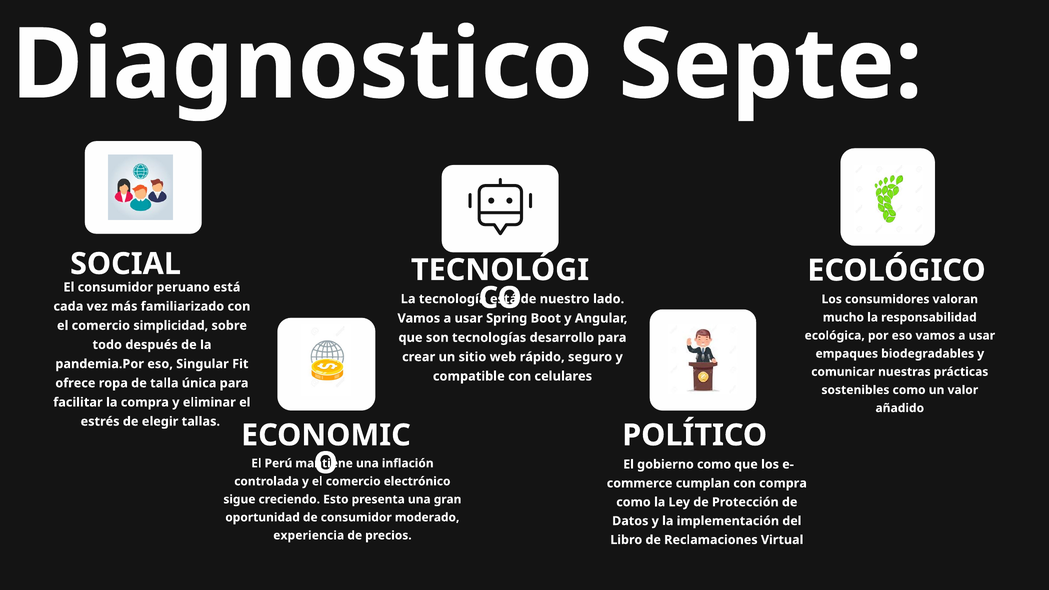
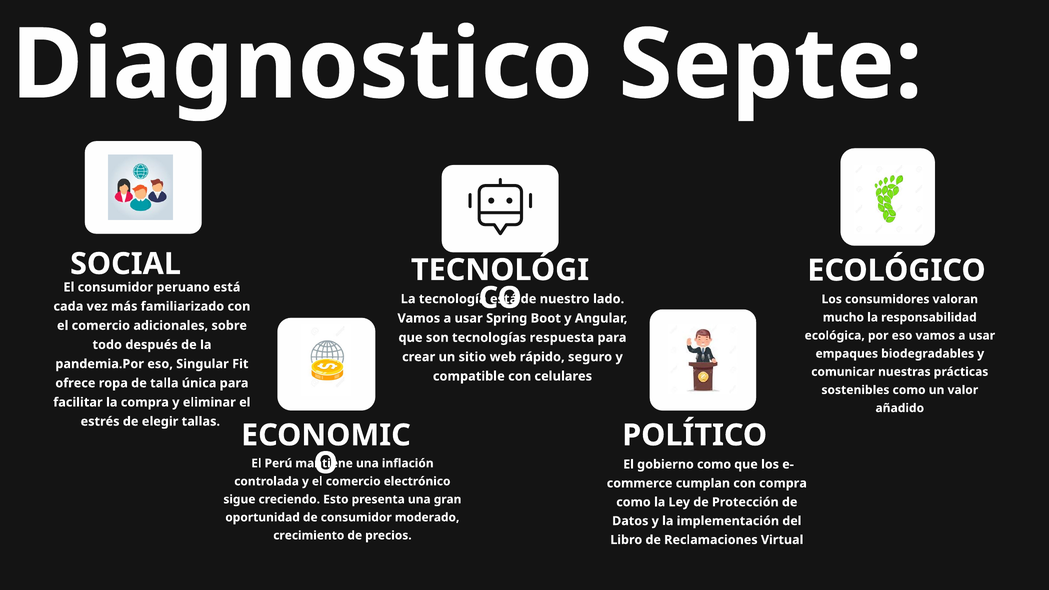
simplicidad: simplicidad -> adicionales
desarrollo: desarrollo -> respuesta
experiencia: experiencia -> crecimiento
